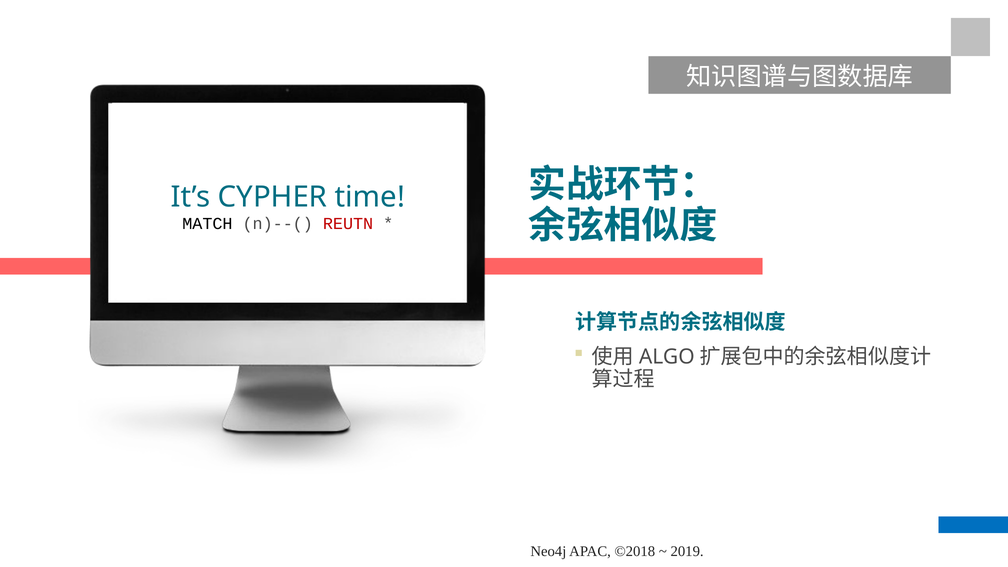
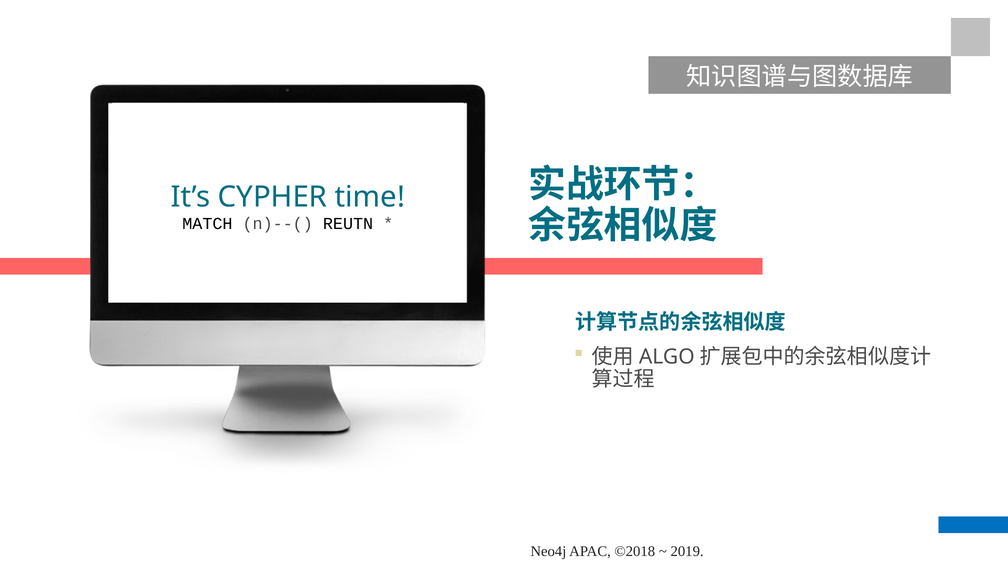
REUTN colour: red -> black
